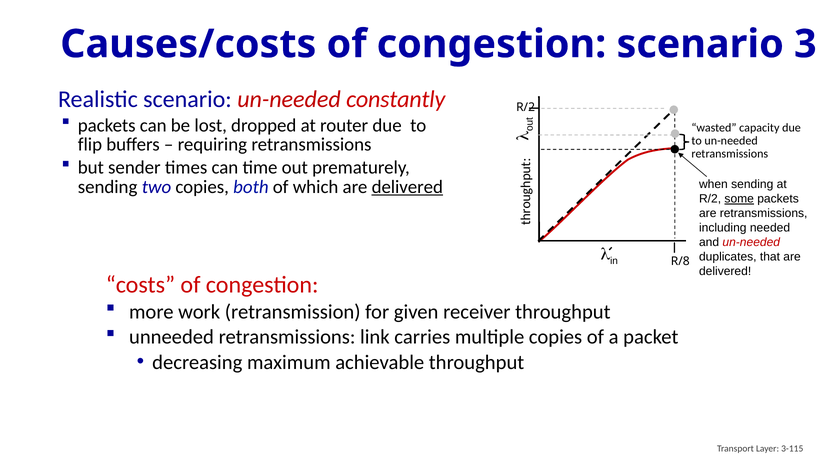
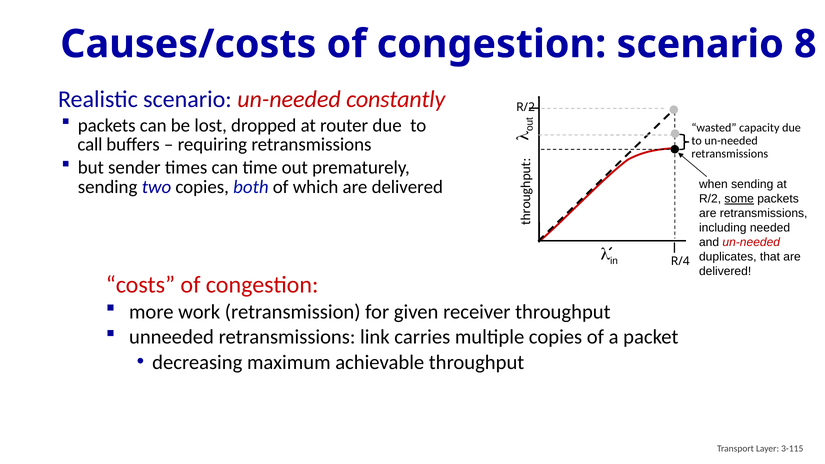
3: 3 -> 8
flip: flip -> call
delivered at (407, 187) underline: present -> none
R/8: R/8 -> R/4
